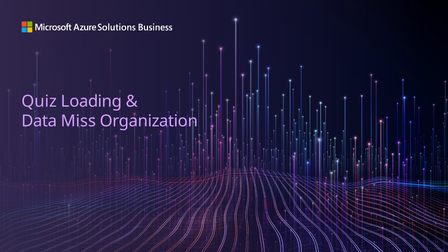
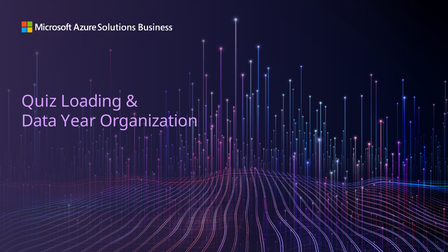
Miss: Miss -> Year
